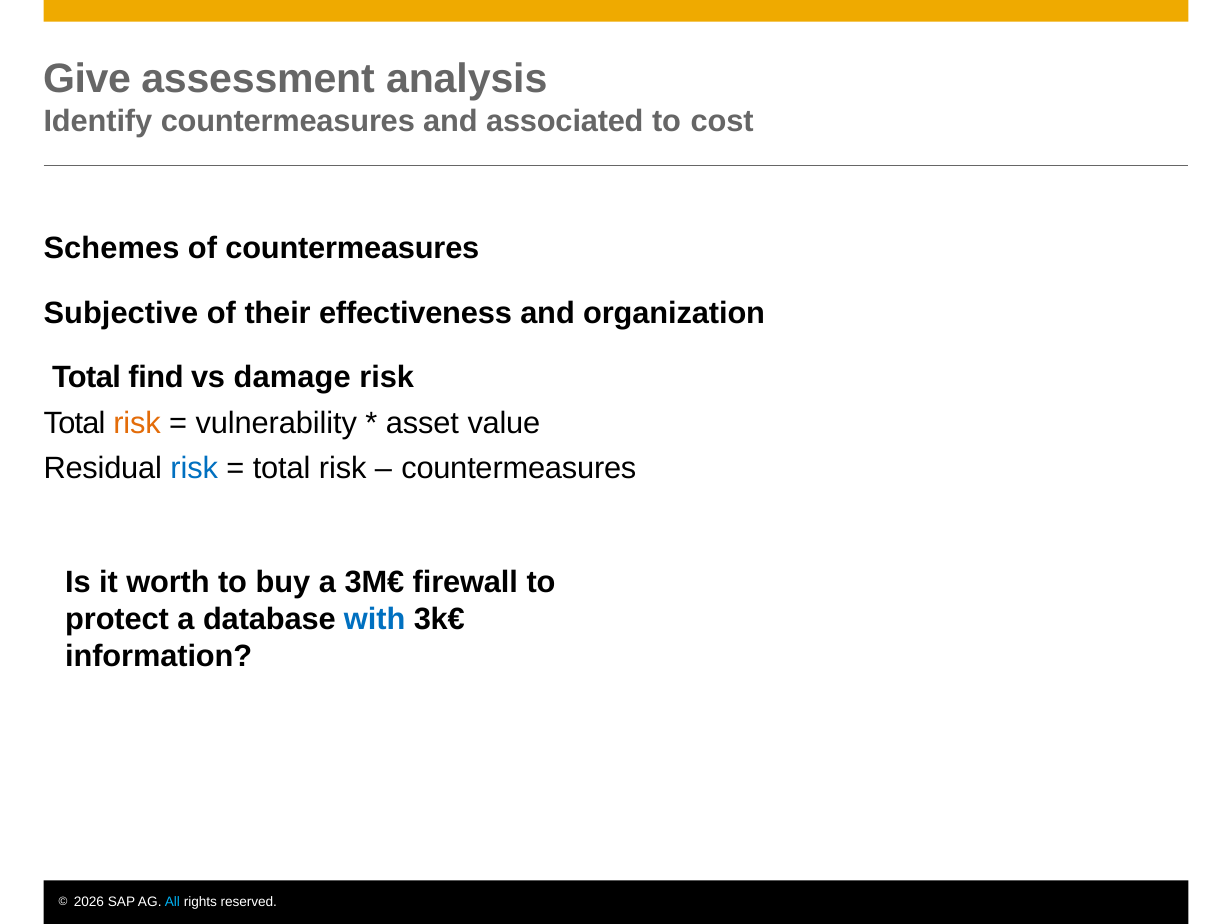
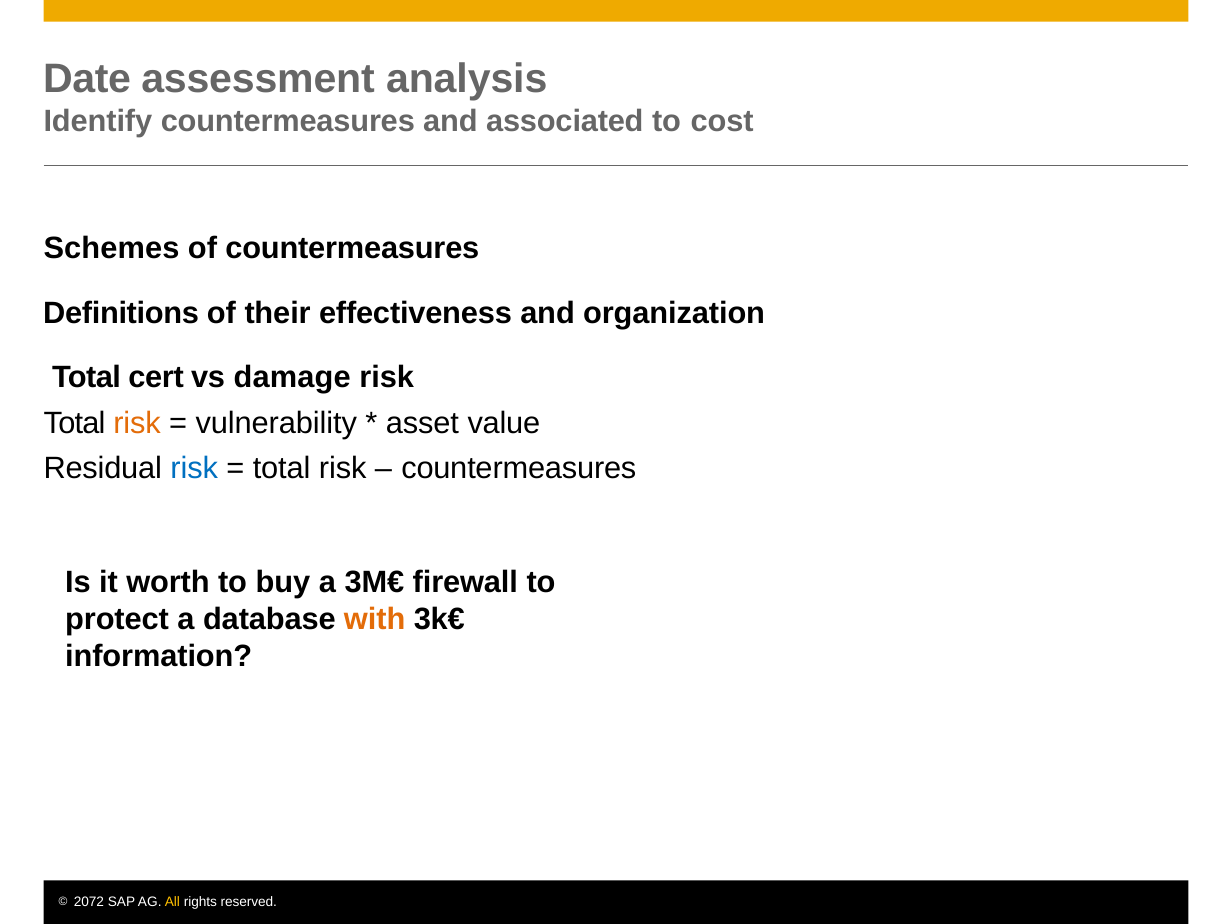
Give: Give -> Date
Subjective: Subjective -> Definitions
find: find -> cert
with colour: blue -> orange
2026: 2026 -> 2072
All colour: light blue -> yellow
